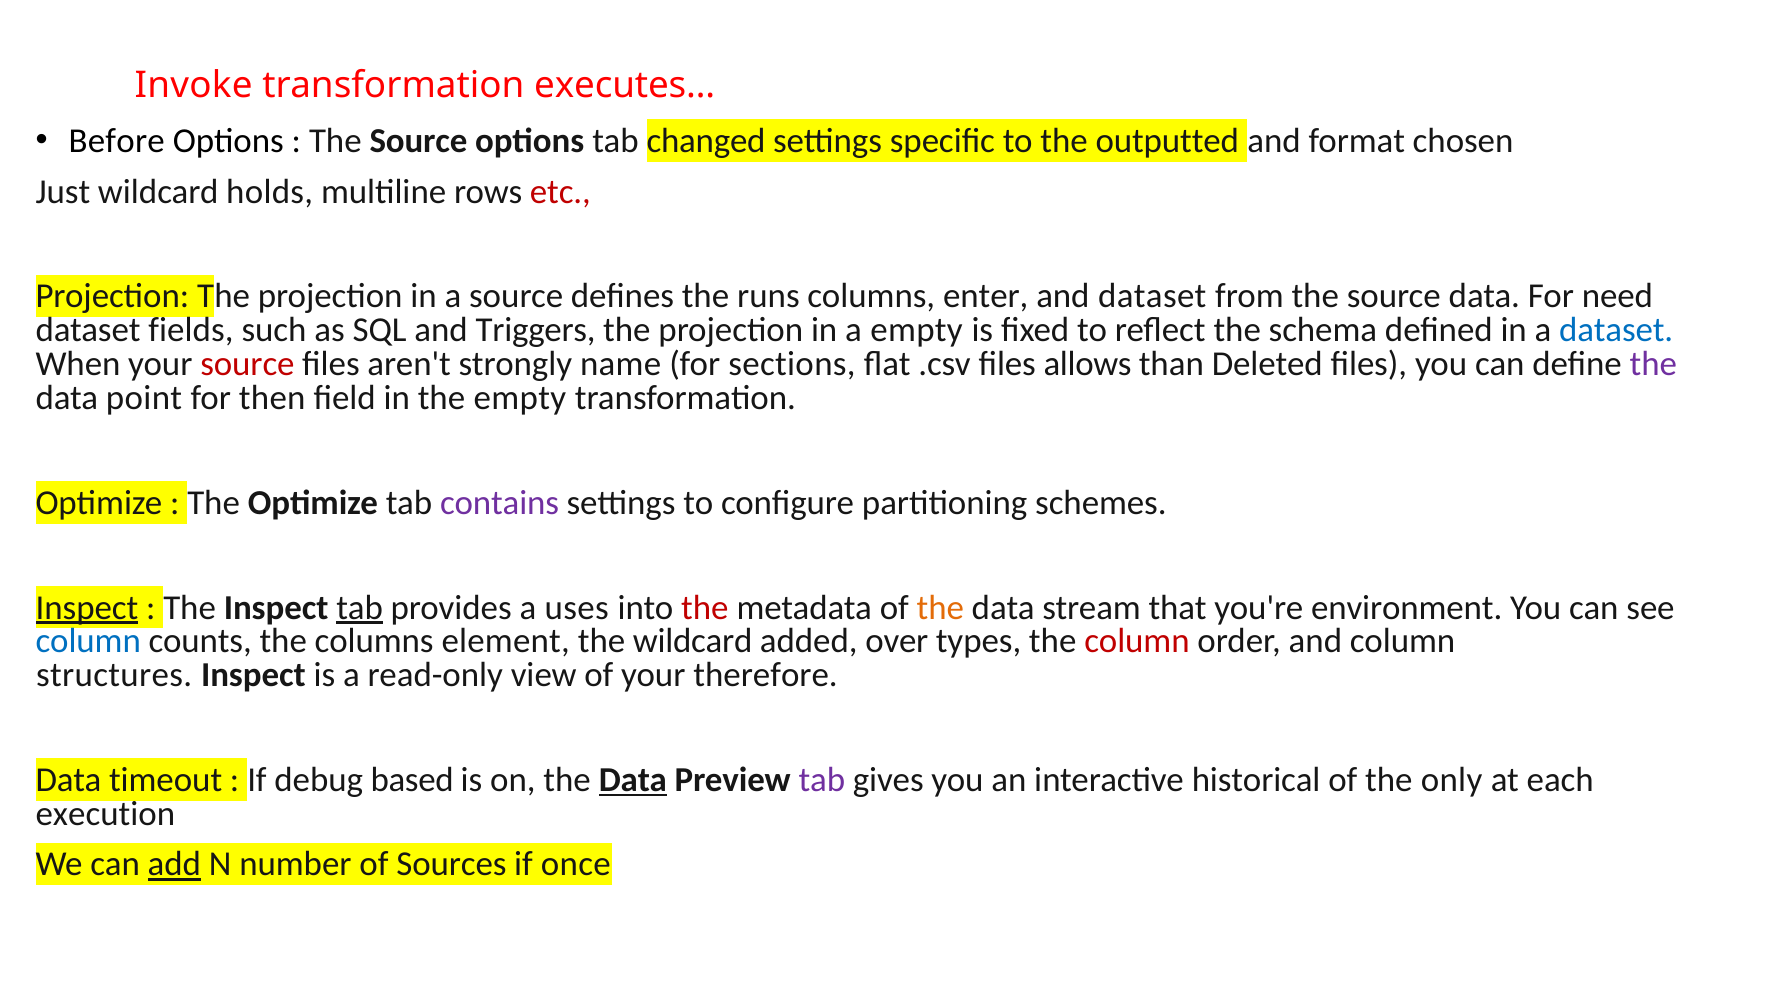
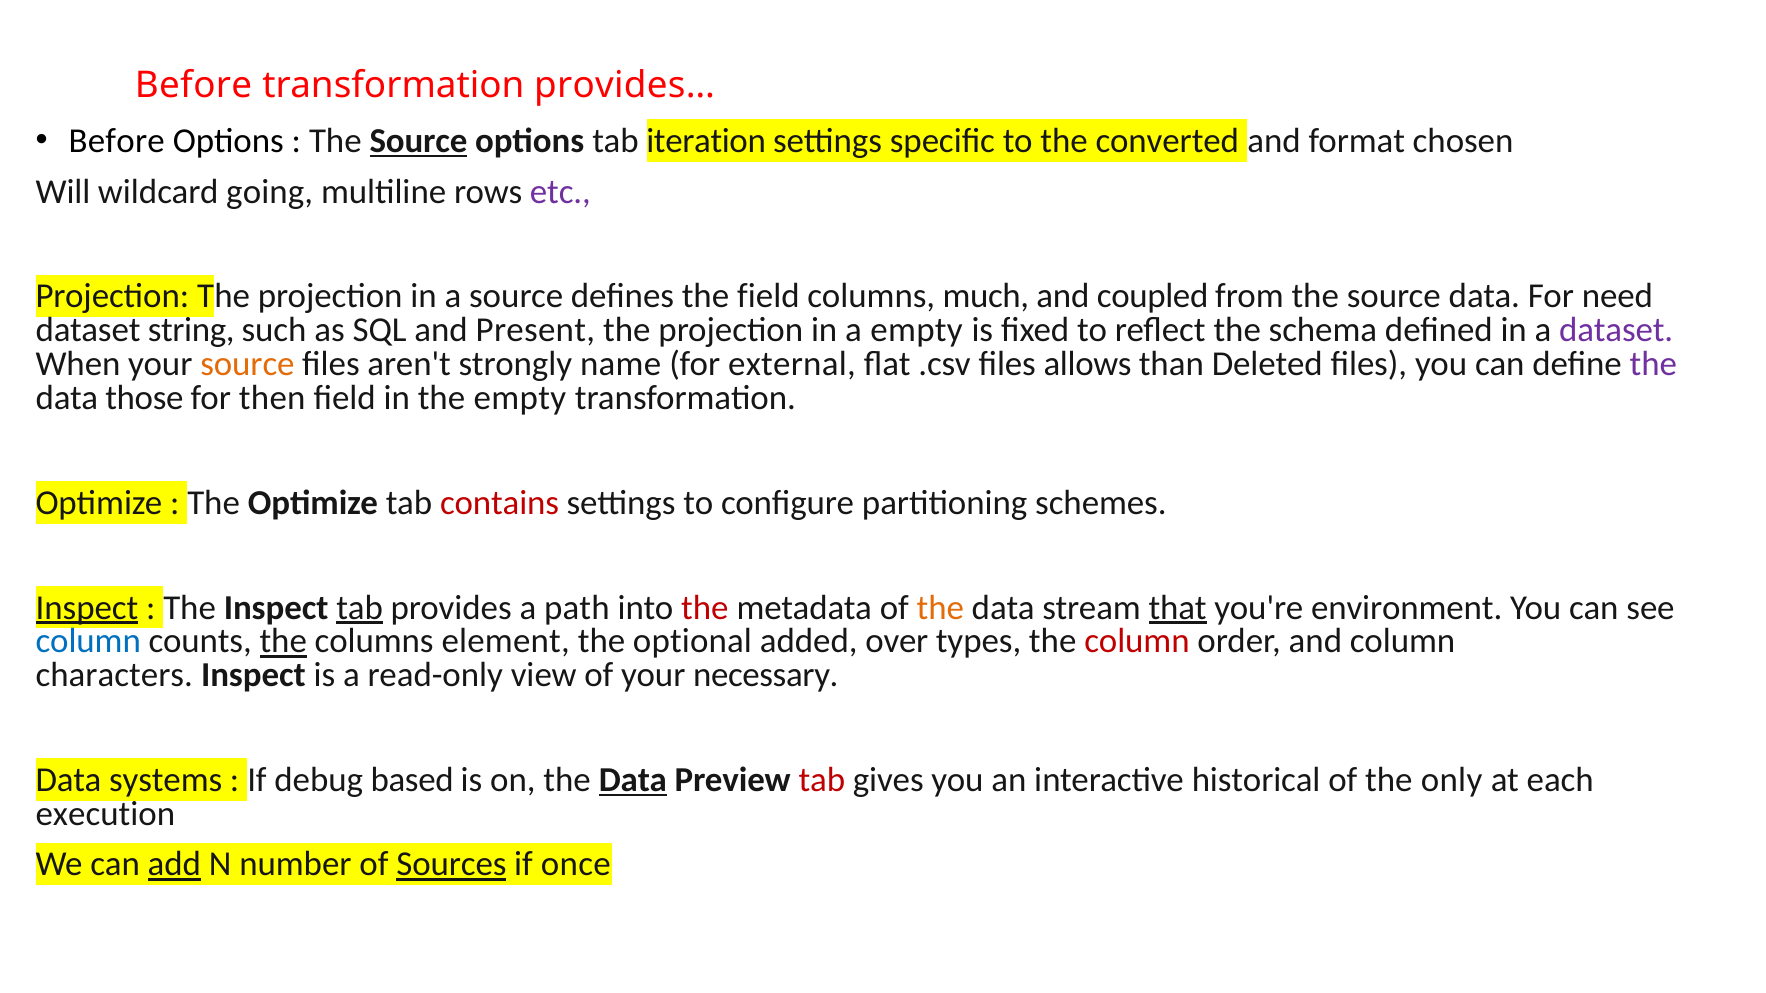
Invoke at (194, 86): Invoke -> Before
executes…: executes… -> provides…
Source at (419, 141) underline: none -> present
changed: changed -> iteration
outputted: outputted -> converted
Just: Just -> Will
holds: holds -> going
etc colour: red -> purple
the runs: runs -> field
enter: enter -> much
and dataset: dataset -> coupled
fields: fields -> string
Triggers: Triggers -> Present
dataset at (1616, 330) colour: blue -> purple
source at (247, 364) colour: red -> orange
sections: sections -> external
point: point -> those
contains colour: purple -> red
uses: uses -> path
that underline: none -> present
the at (283, 642) underline: none -> present
the wildcard: wildcard -> optional
structures: structures -> characters
therefore: therefore -> necessary
timeout: timeout -> systems
tab at (822, 780) colour: purple -> red
Sources underline: none -> present
